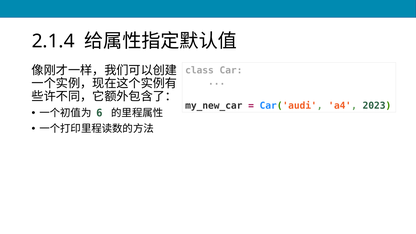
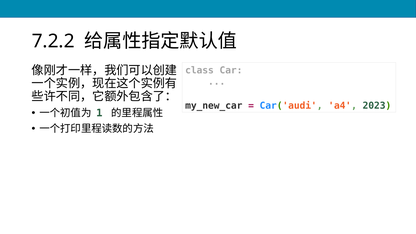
2.1.4: 2.1.4 -> 7.2.2
6: 6 -> 1
